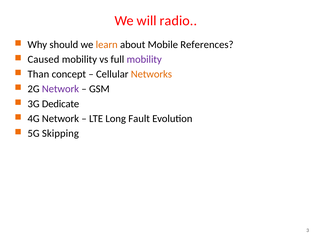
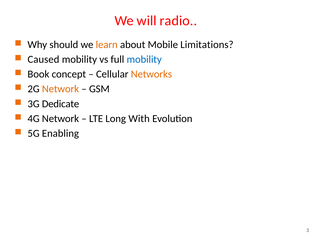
References: References -> Limitations
mobility at (144, 59) colour: purple -> blue
Than: Than -> Book
Network at (60, 89) colour: purple -> orange
Fault: Fault -> With
Skipping: Skipping -> Enabling
